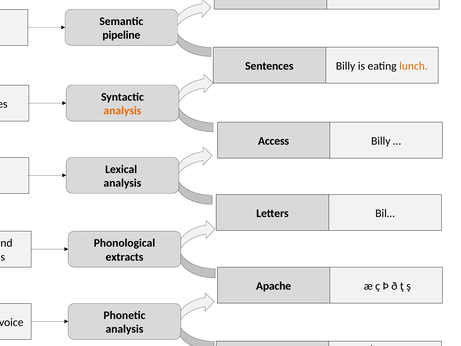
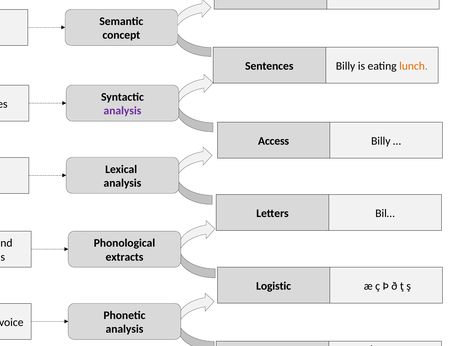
pipeline: pipeline -> concept
analysis at (122, 111) colour: orange -> purple
Apache: Apache -> Logistic
